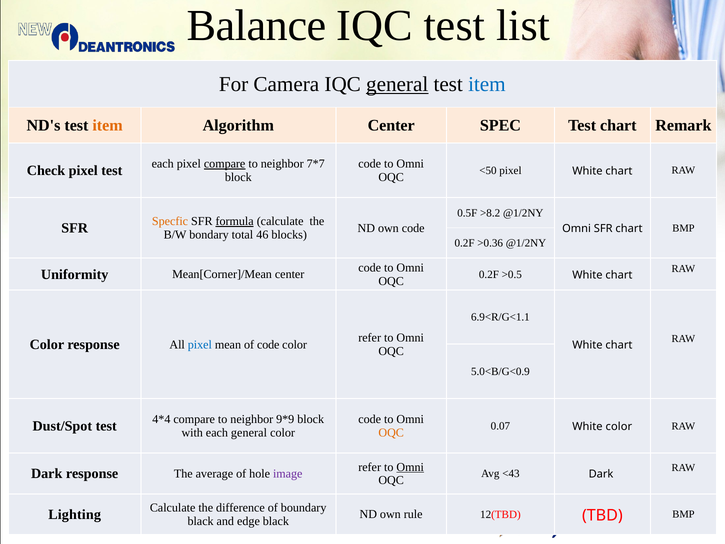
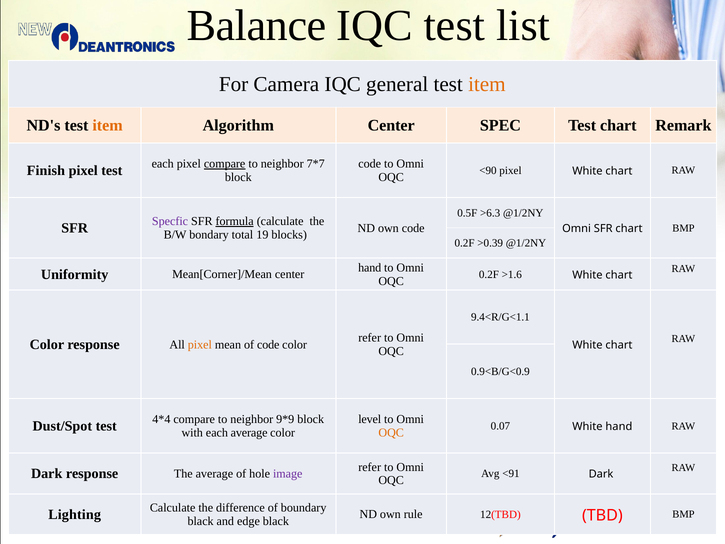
general at (397, 84) underline: present -> none
item at (487, 84) colour: blue -> orange
Check: Check -> Finish
<50: <50 -> <90
>8.2: >8.2 -> >6.3
Specfic colour: orange -> purple
46: 46 -> 19
>0.36: >0.36 -> >0.39
code at (370, 268): code -> hand
>0.5: >0.5 -> >1.6
6.9<R/G<1.1: 6.9<R/G<1.1 -> 9.4<R/G<1.1
pixel at (200, 344) colour: blue -> orange
5.0<B/G<0.9: 5.0<B/G<0.9 -> 0.9<B/G<0.9
code at (370, 419): code -> level
White color: color -> hand
each general: general -> average
Omni at (410, 467) underline: present -> none
<43: <43 -> <91
